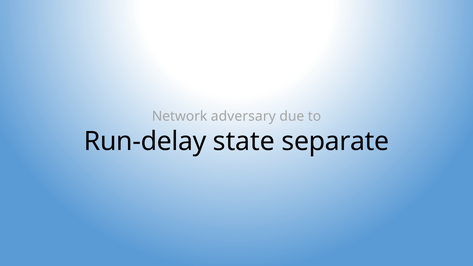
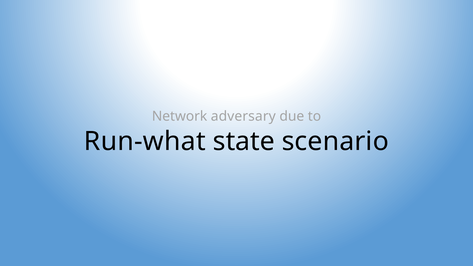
Run-delay: Run-delay -> Run-what
separate: separate -> scenario
